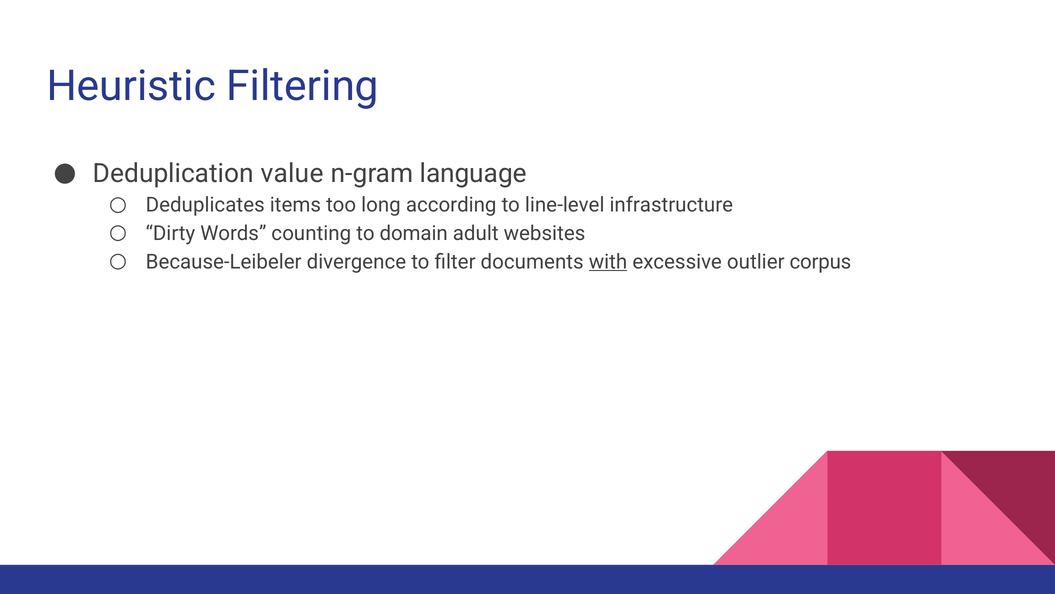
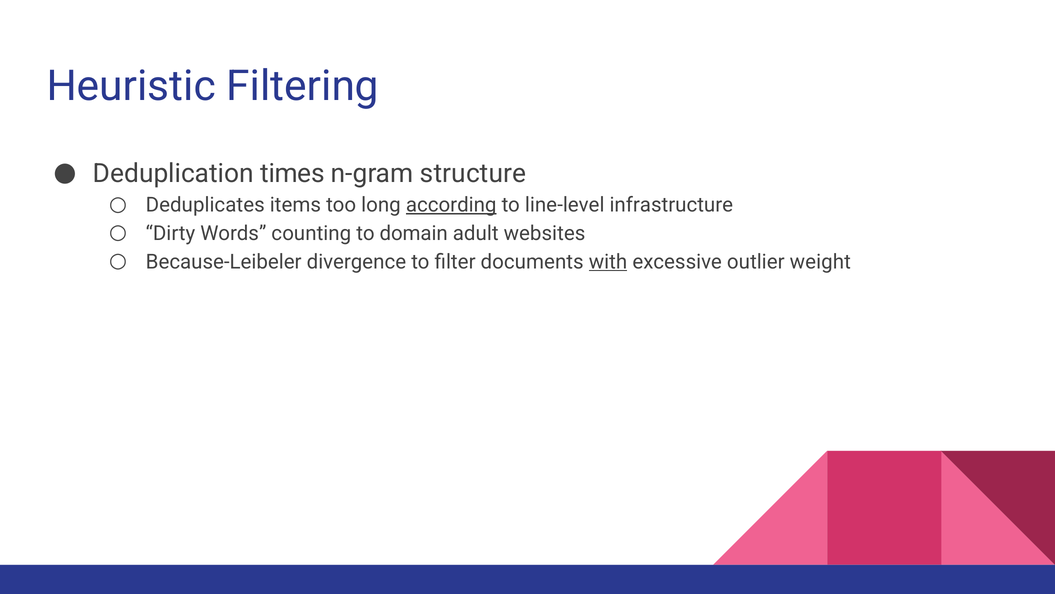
value: value -> times
language: language -> structure
according underline: none -> present
corpus: corpus -> weight
